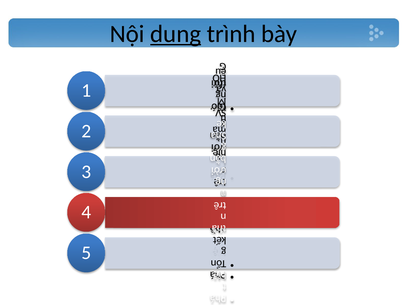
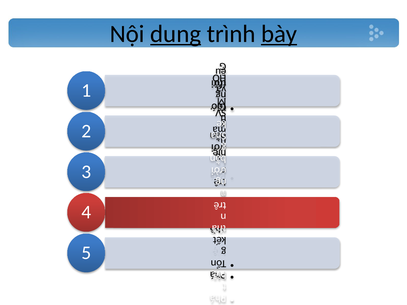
bày underline: none -> present
